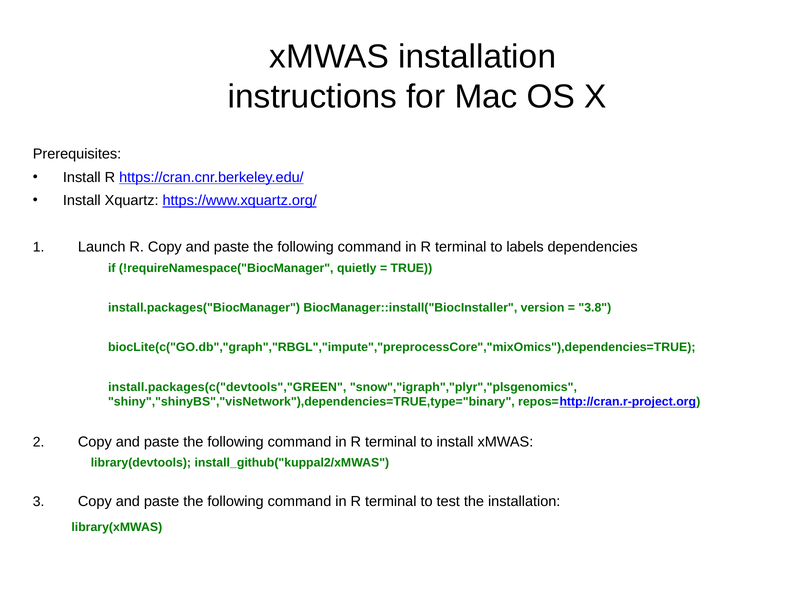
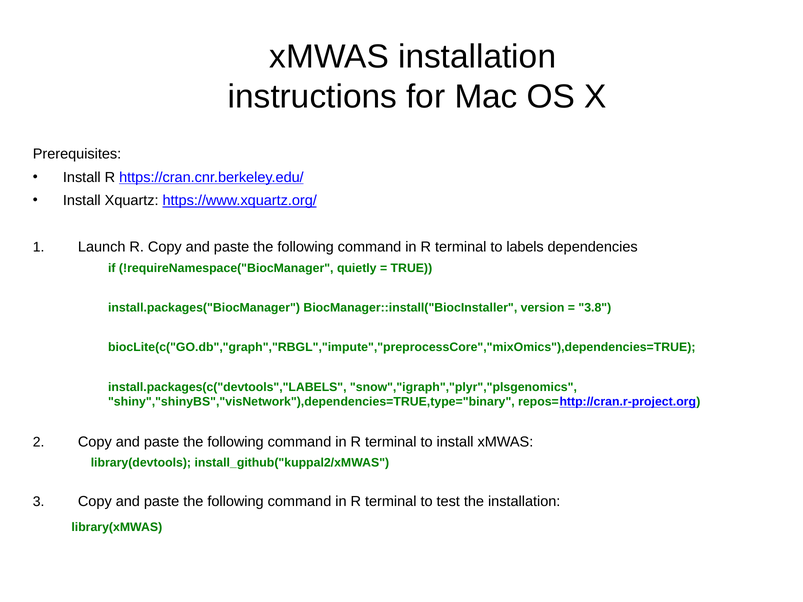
install.packages(c("devtools","GREEN: install.packages(c("devtools","GREEN -> install.packages(c("devtools","LABELS
